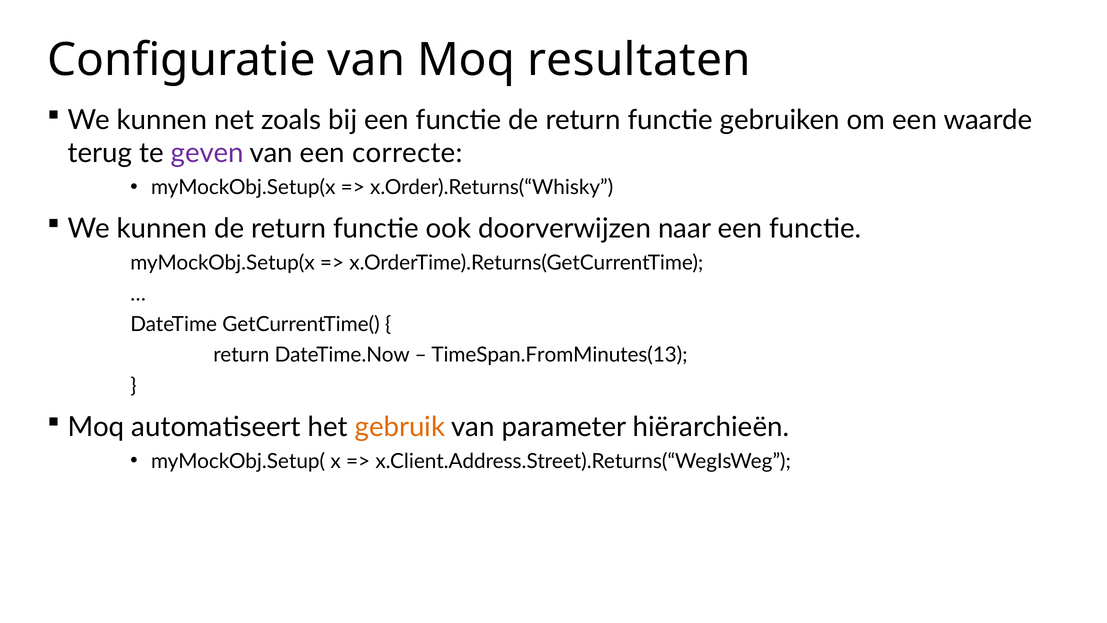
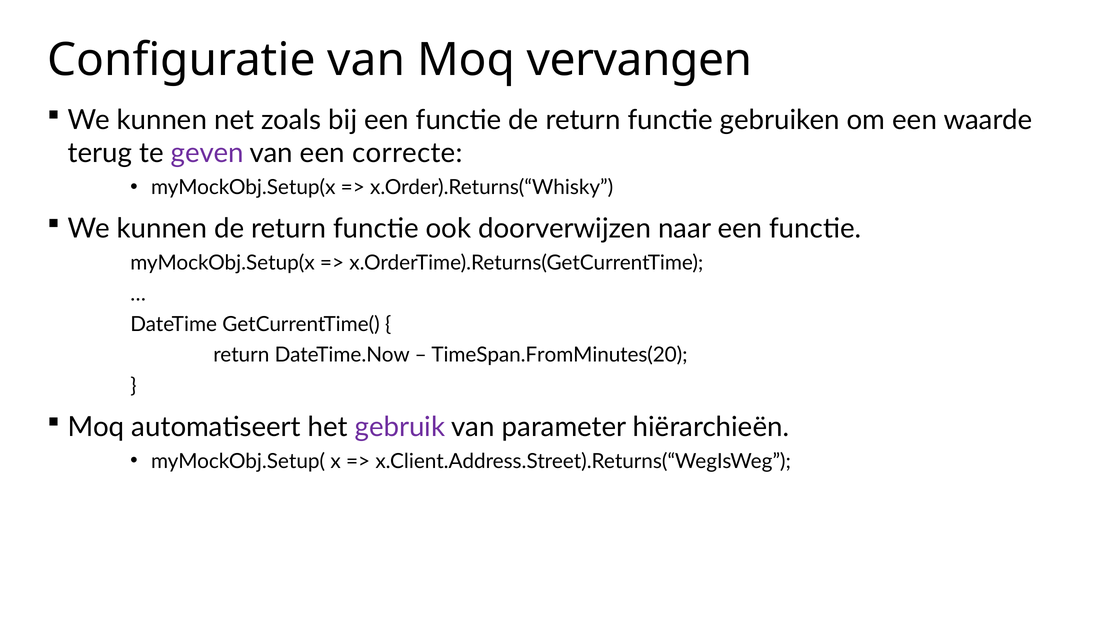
resultaten: resultaten -> vervangen
TimeSpan.FromMinutes(13: TimeSpan.FromMinutes(13 -> TimeSpan.FromMinutes(20
gebruik colour: orange -> purple
